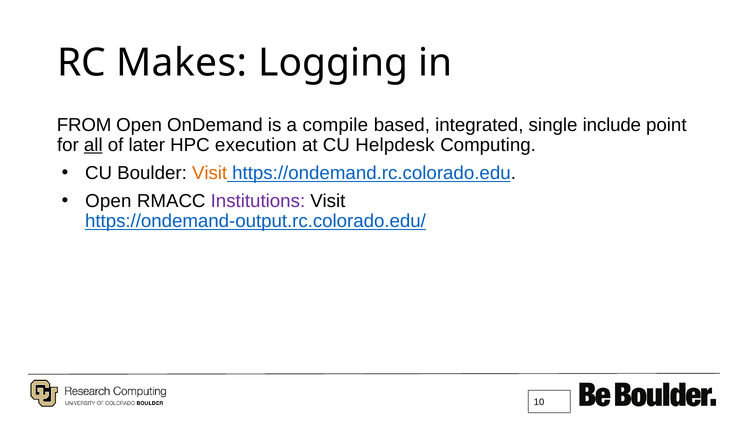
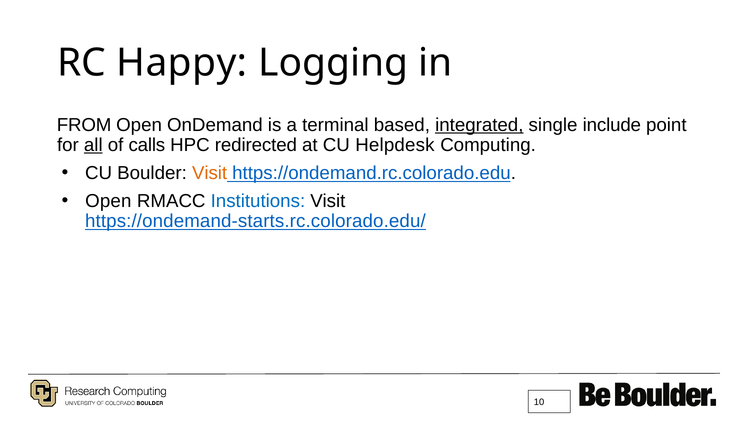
Makes: Makes -> Happy
compile: compile -> terminal
integrated underline: none -> present
later: later -> calls
execution: execution -> redirected
Institutions colour: purple -> blue
https://ondemand-output.rc.colorado.edu/: https://ondemand-output.rc.colorado.edu/ -> https://ondemand-starts.rc.colorado.edu/
